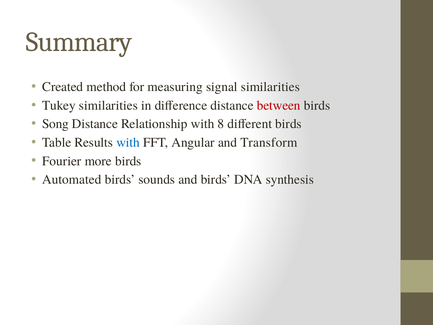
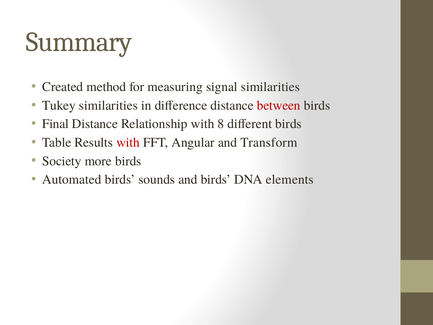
Song: Song -> Final
with at (128, 142) colour: blue -> red
Fourier: Fourier -> Society
synthesis: synthesis -> elements
